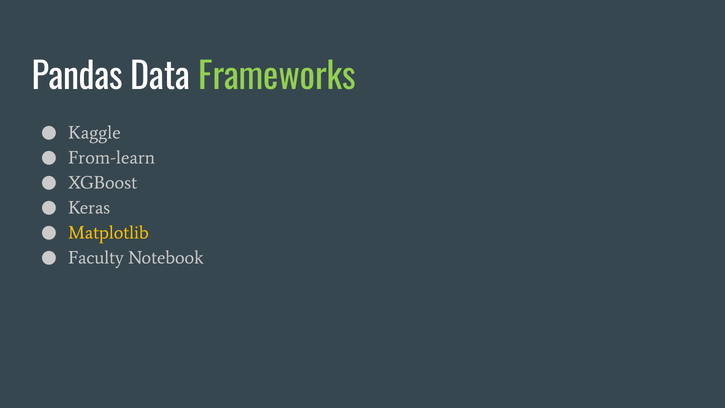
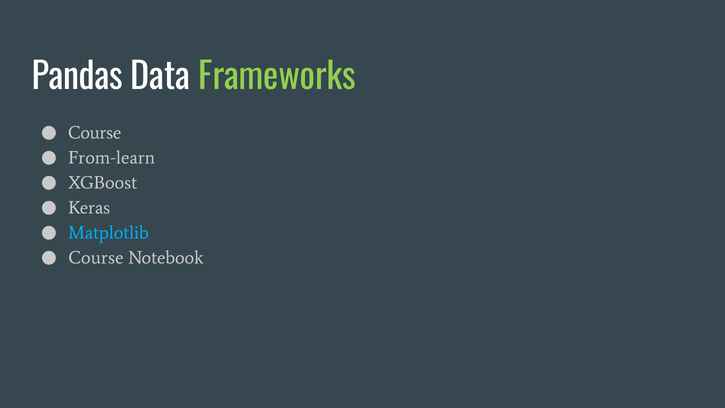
Kaggle at (94, 133): Kaggle -> Course
Matplotlib colour: yellow -> light blue
Faculty at (96, 258): Faculty -> Course
